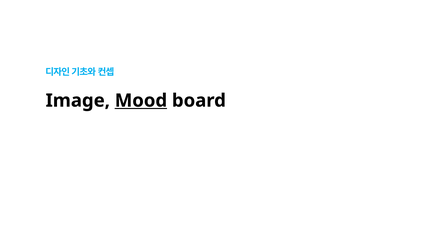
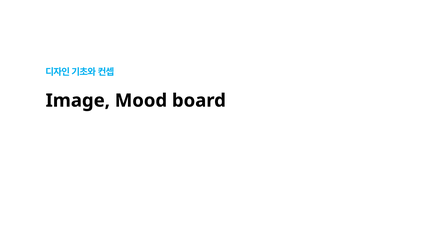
Mood underline: present -> none
